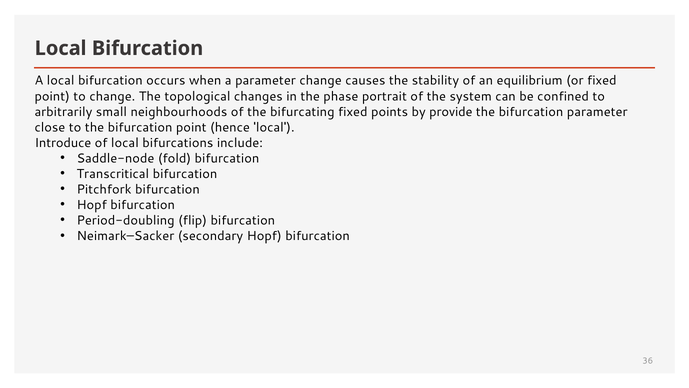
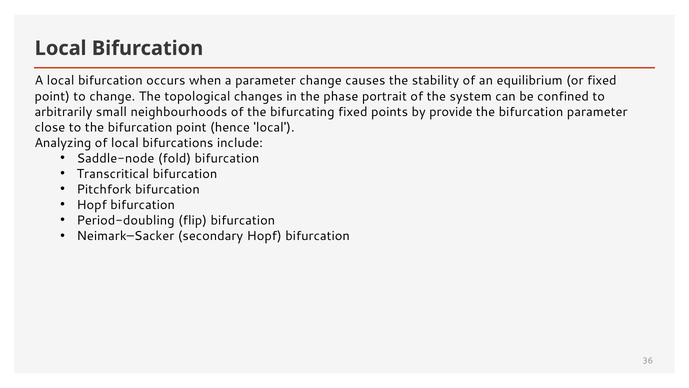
Introduce: Introduce -> Analyzing
